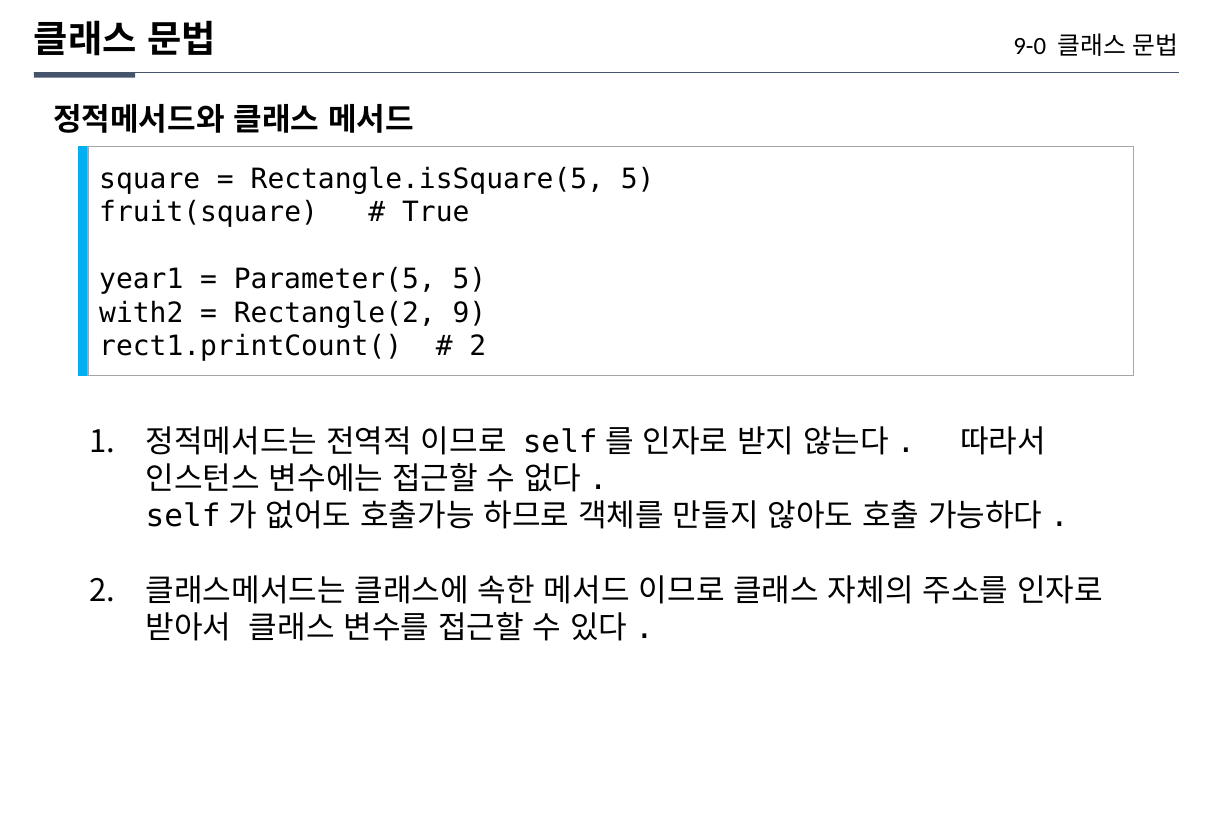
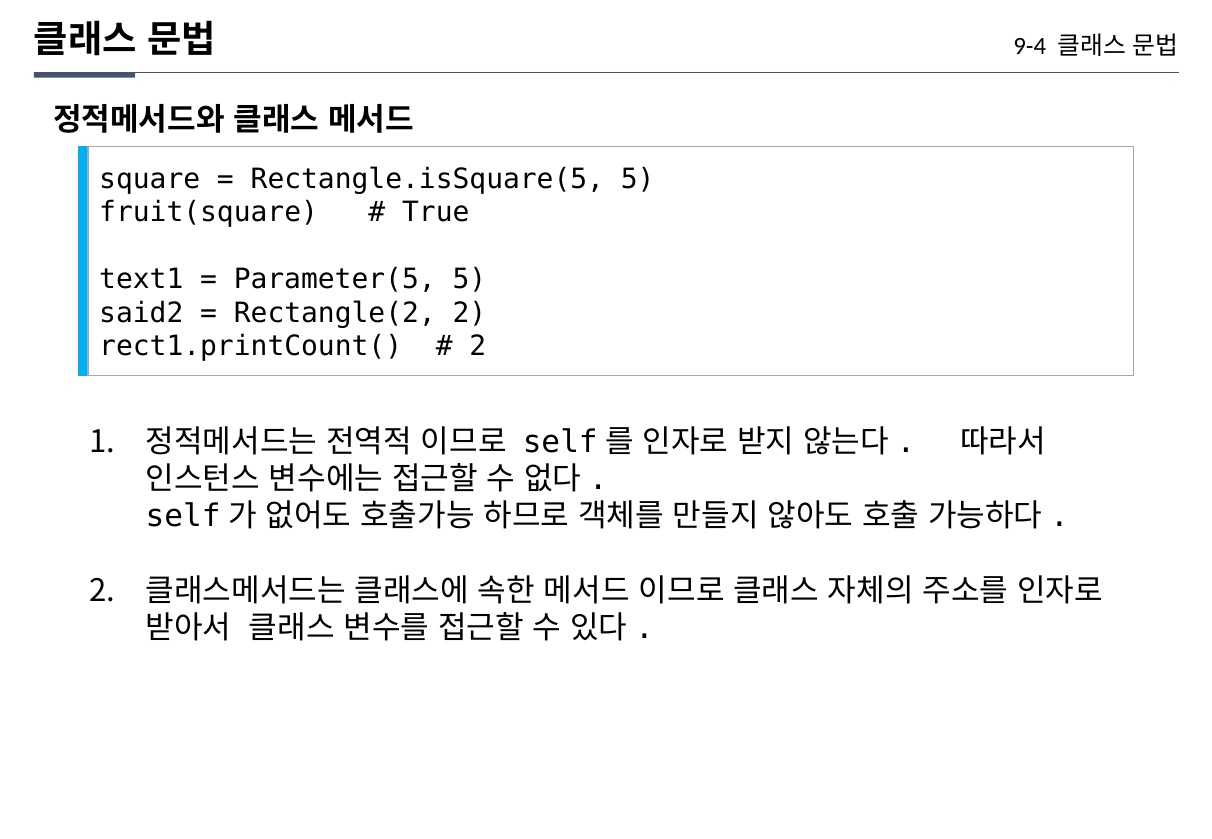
9-0: 9-0 -> 9-4
year1: year1 -> text1
with2: with2 -> said2
Rectangle(2 9: 9 -> 2
